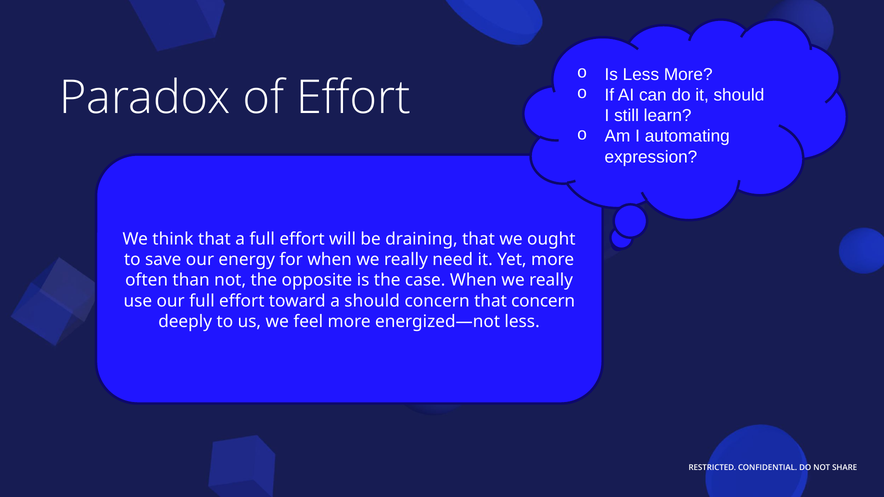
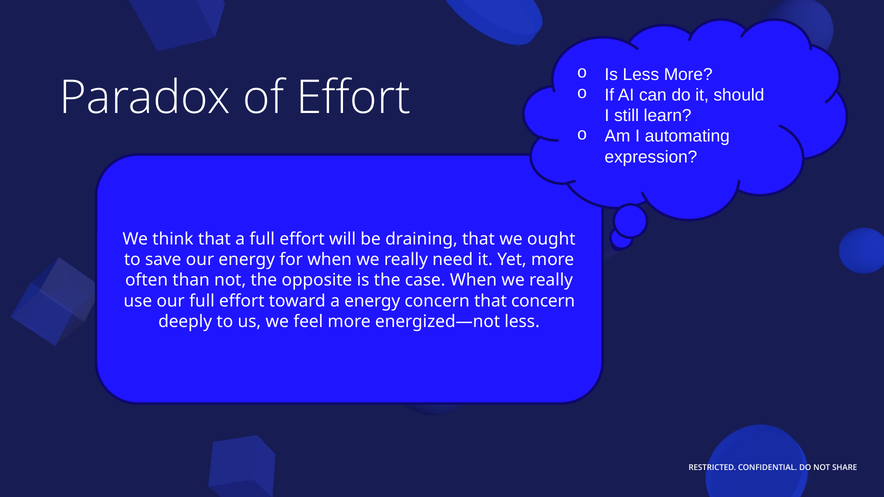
a should: should -> energy
